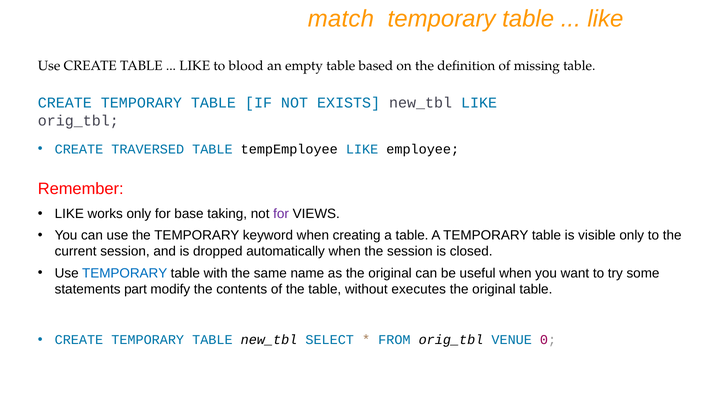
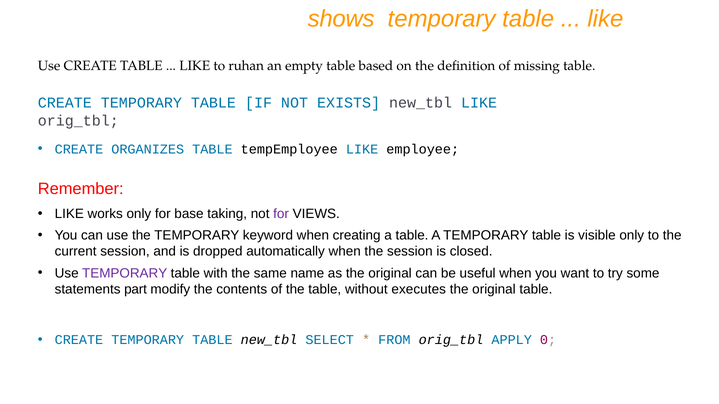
match: match -> shows
blood: blood -> ruhan
TRAVERSED: TRAVERSED -> ORGANIZES
TEMPORARY at (125, 273) colour: blue -> purple
VENUE: VENUE -> APPLY
